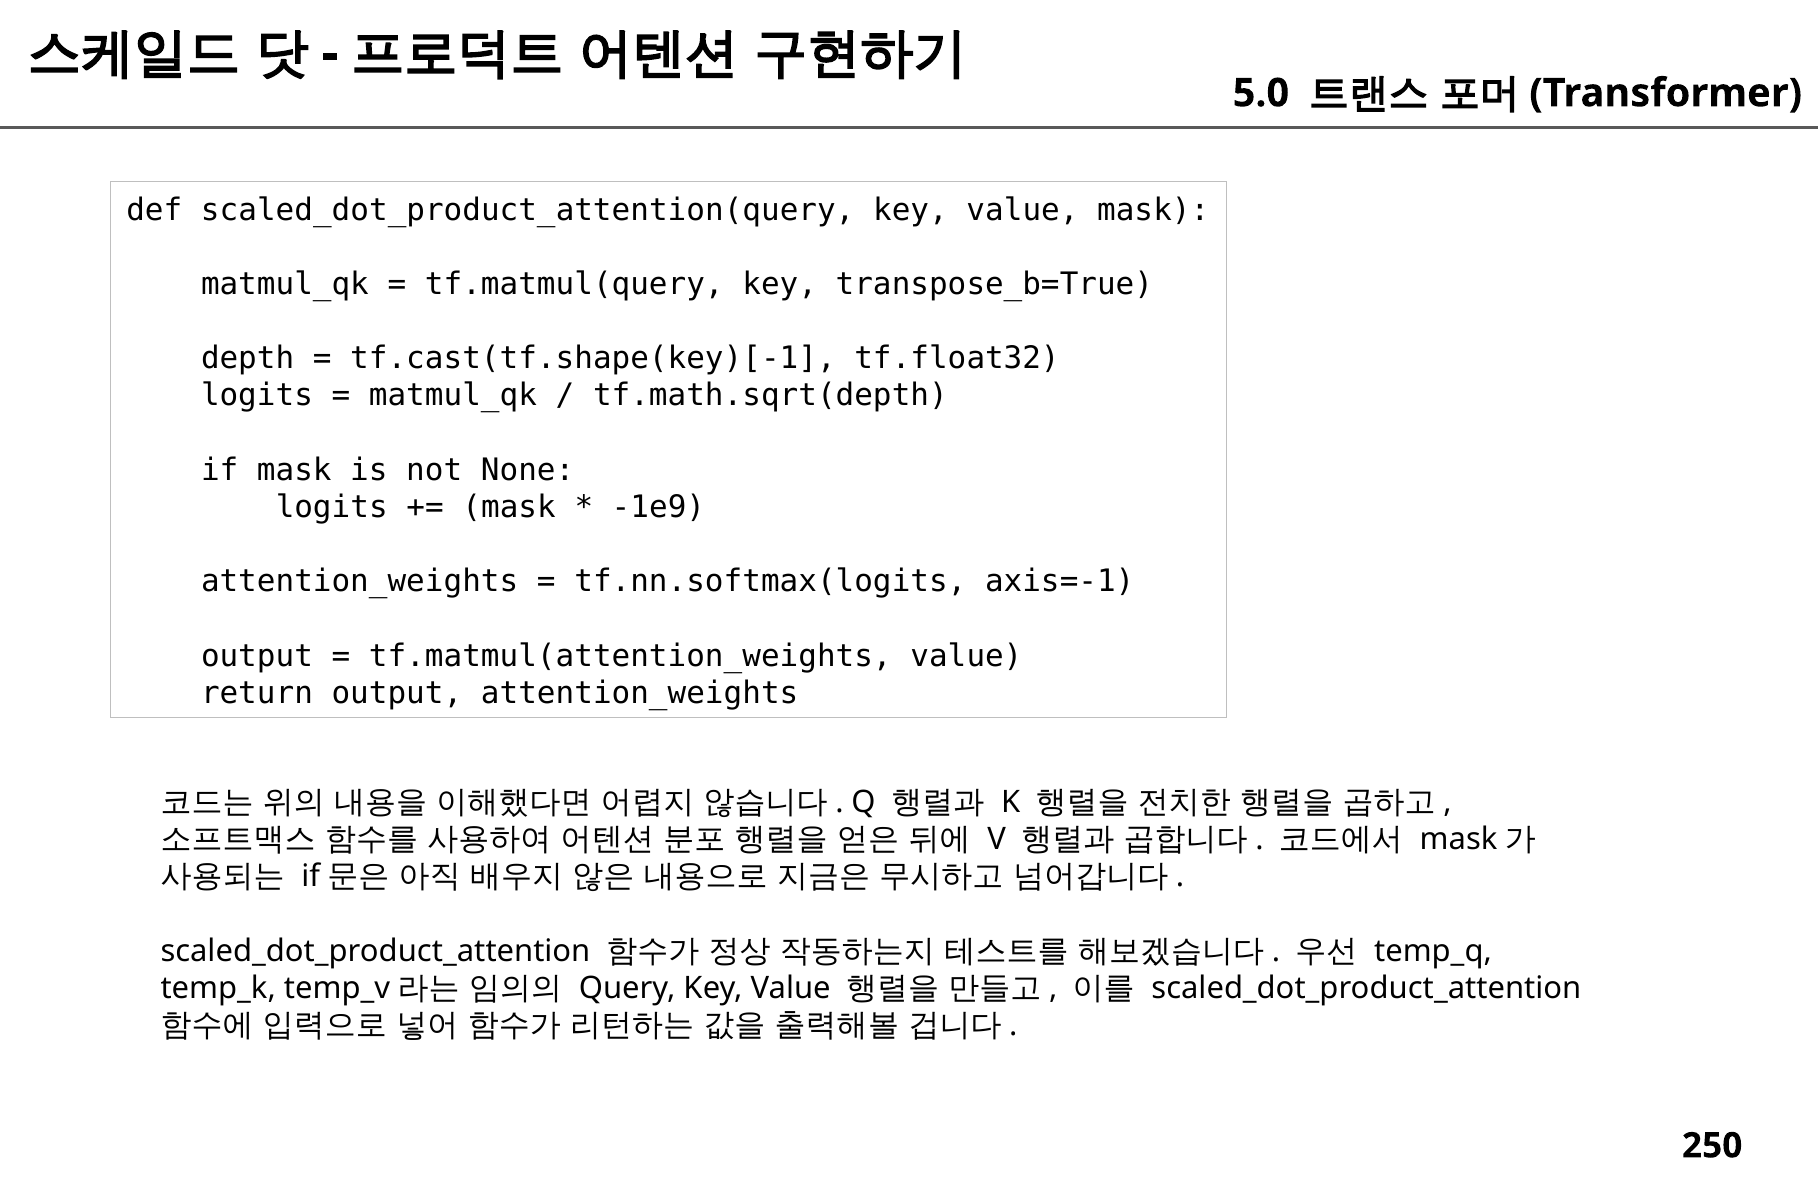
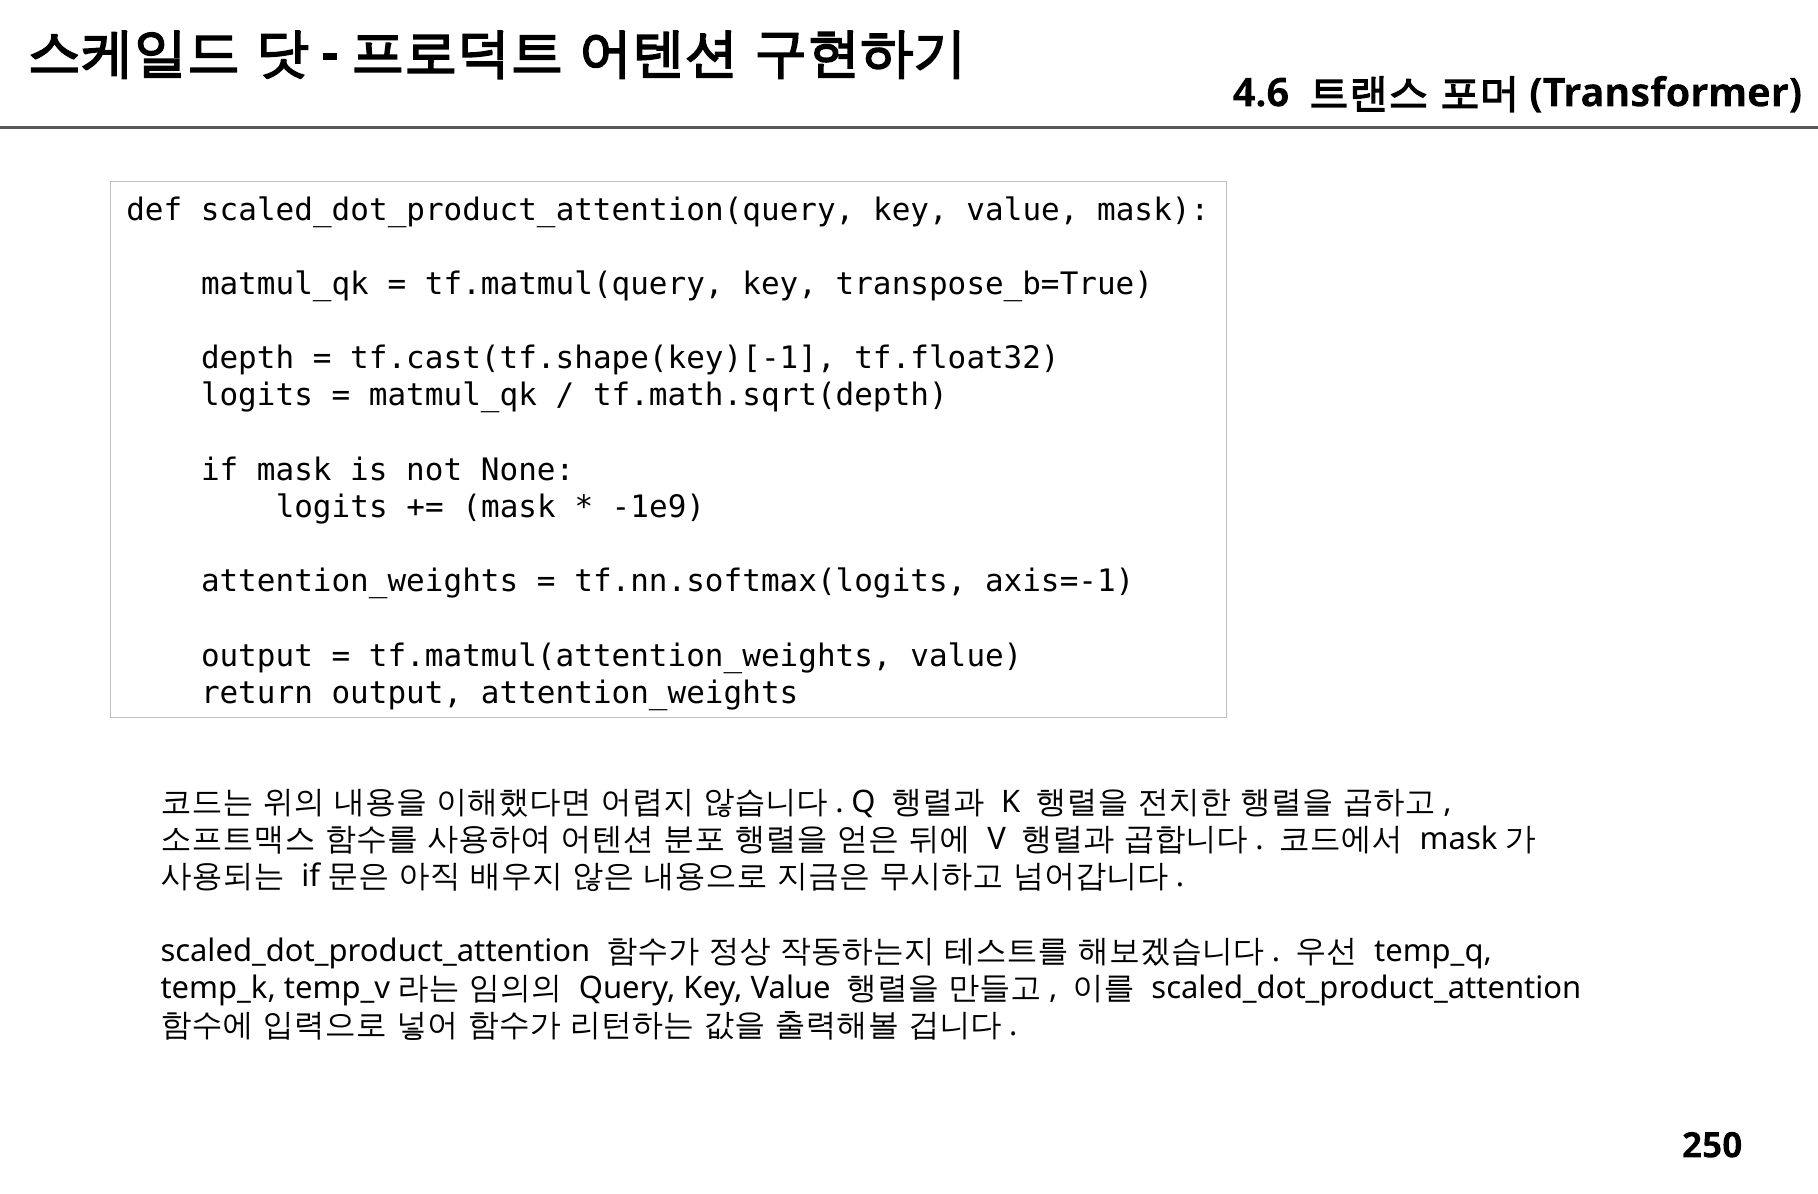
5.0: 5.0 -> 4.6
